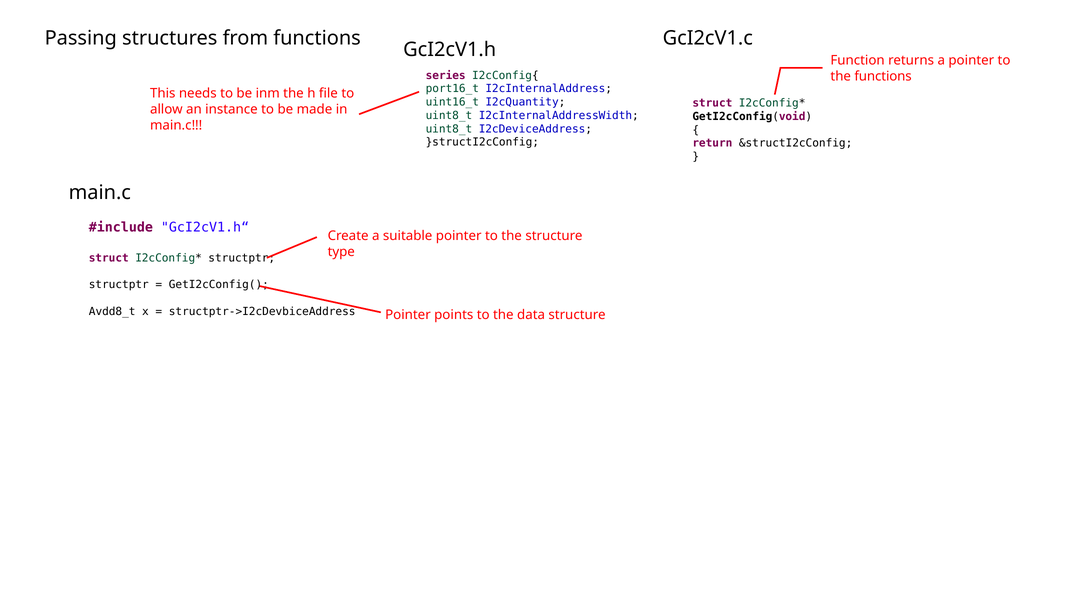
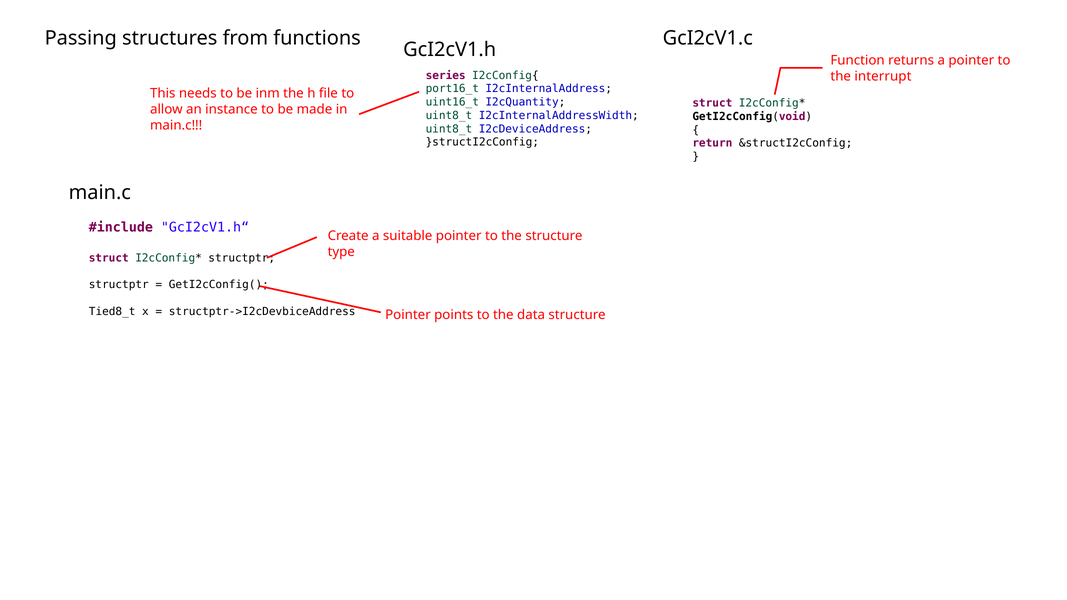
the functions: functions -> interrupt
Avdd8_t: Avdd8_t -> Tied8_t
